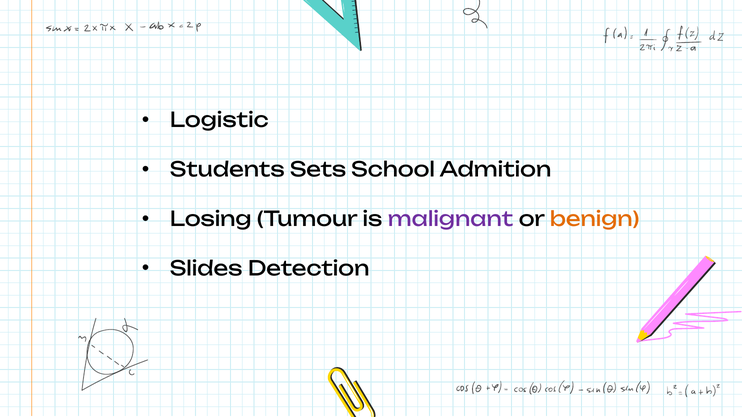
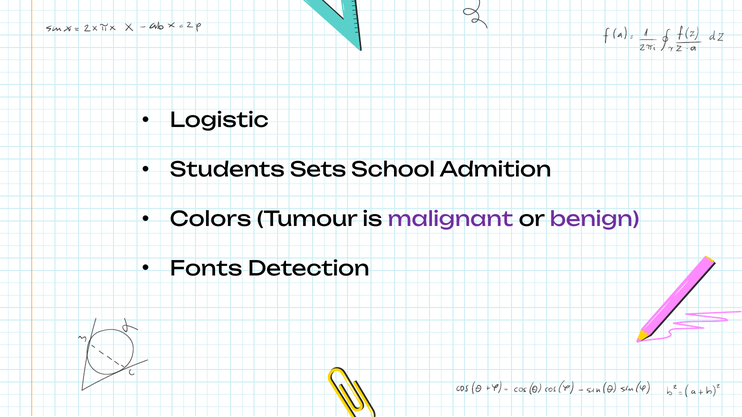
Losing: Losing -> Colors
benign colour: orange -> purple
Slides: Slides -> Fonts
